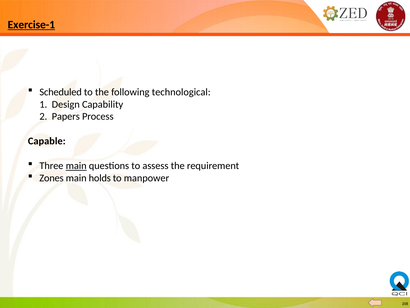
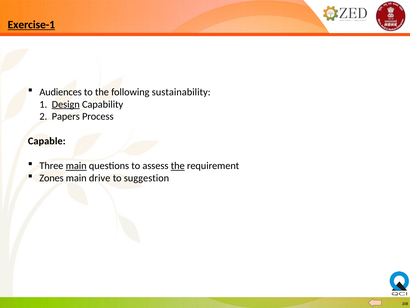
Scheduled: Scheduled -> Audiences
technological: technological -> sustainability
Design underline: none -> present
the at (178, 166) underline: none -> present
holds: holds -> drive
manpower: manpower -> suggestion
